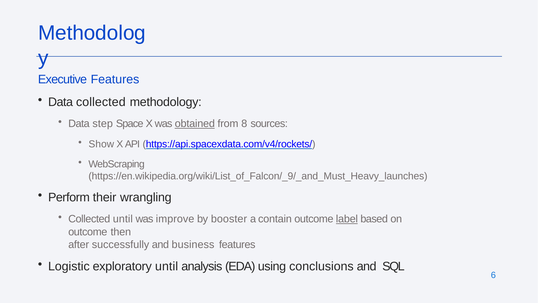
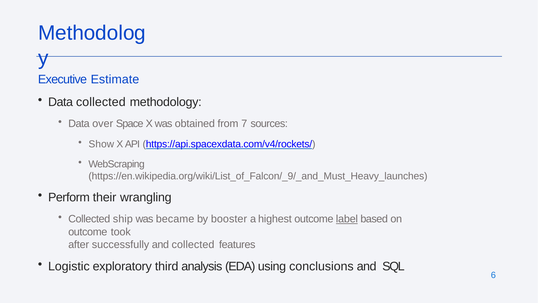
Executive Features: Features -> Estimate
step: step -> over
obtained underline: present -> none
8: 8 -> 7
Collected until: until -> ship
improve: improve -> became
contain: contain -> highest
then: then -> took
and business: business -> collected
exploratory until: until -> third
